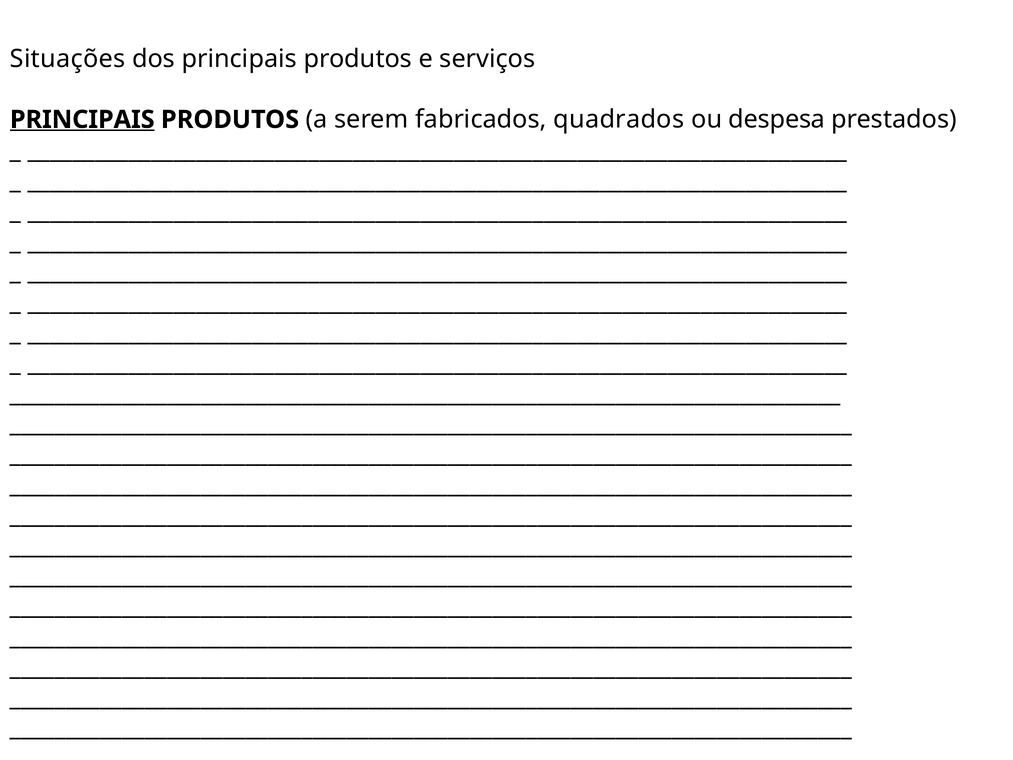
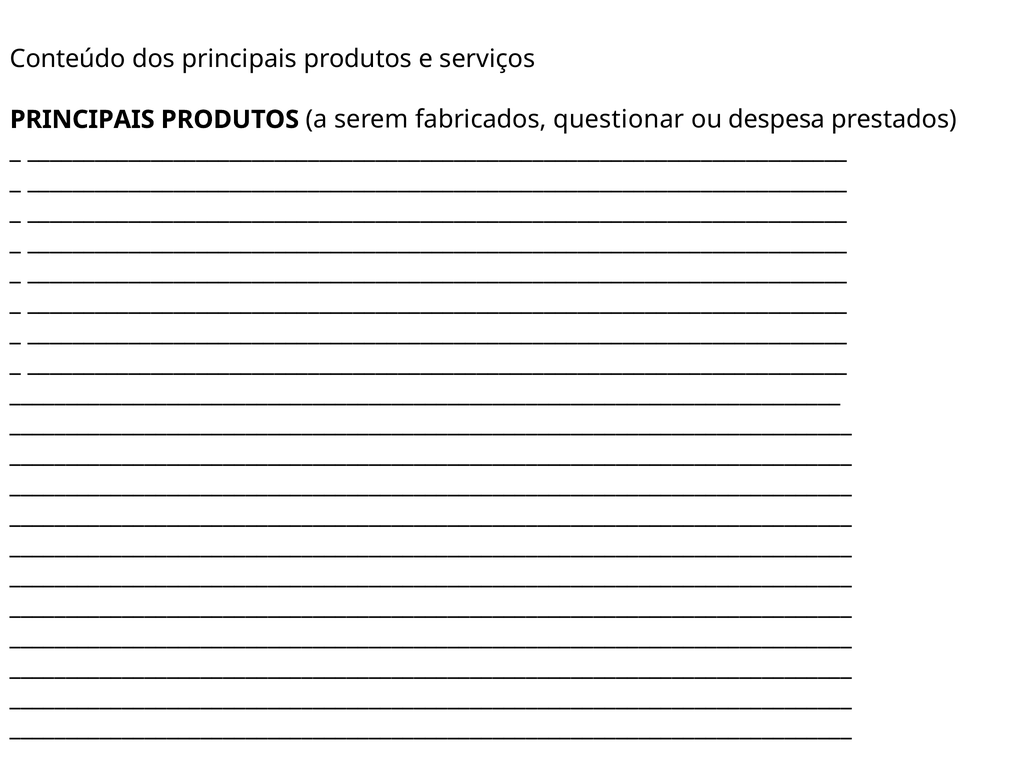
Situações: Situações -> Conteúdo
PRINCIPAIS at (82, 120) underline: present -> none
quadrados: quadrados -> questionar
